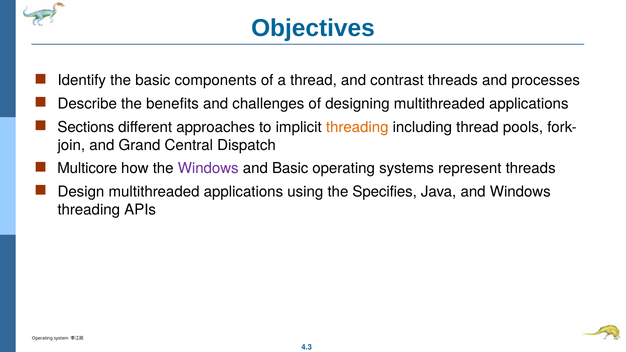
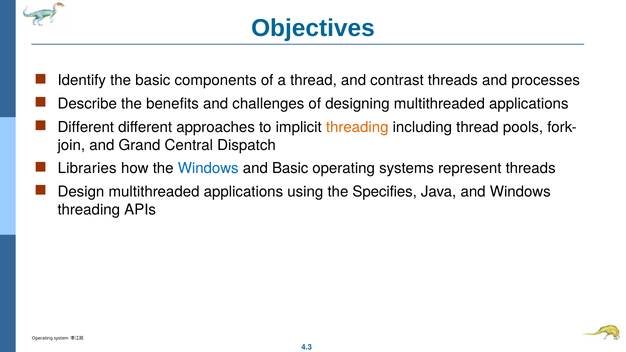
Sections at (86, 127): Sections -> Different
Multicore: Multicore -> Libraries
Windows at (208, 169) colour: purple -> blue
